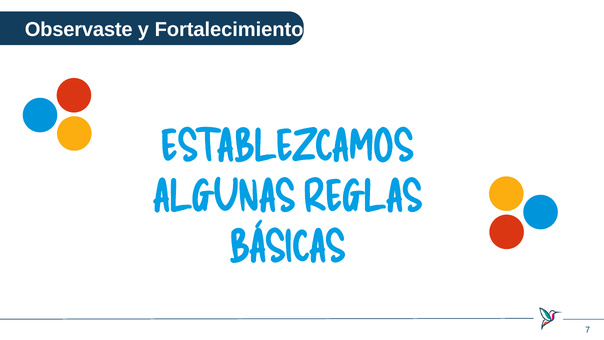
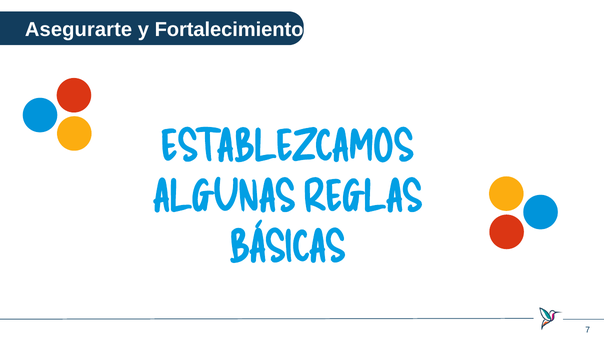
Observaste: Observaste -> Asegurarte
